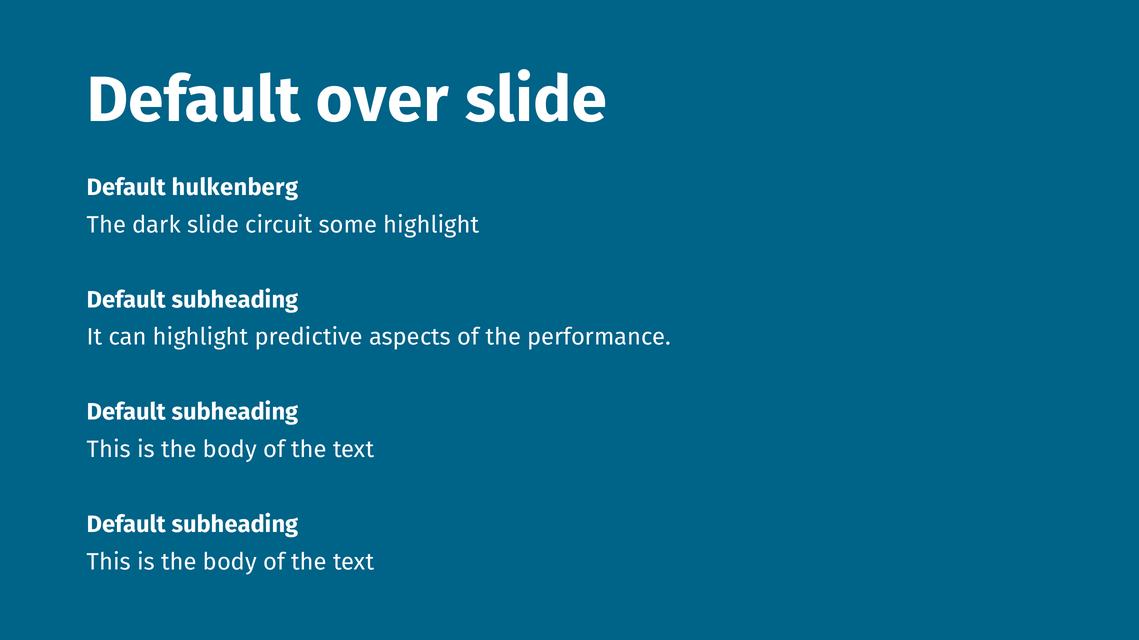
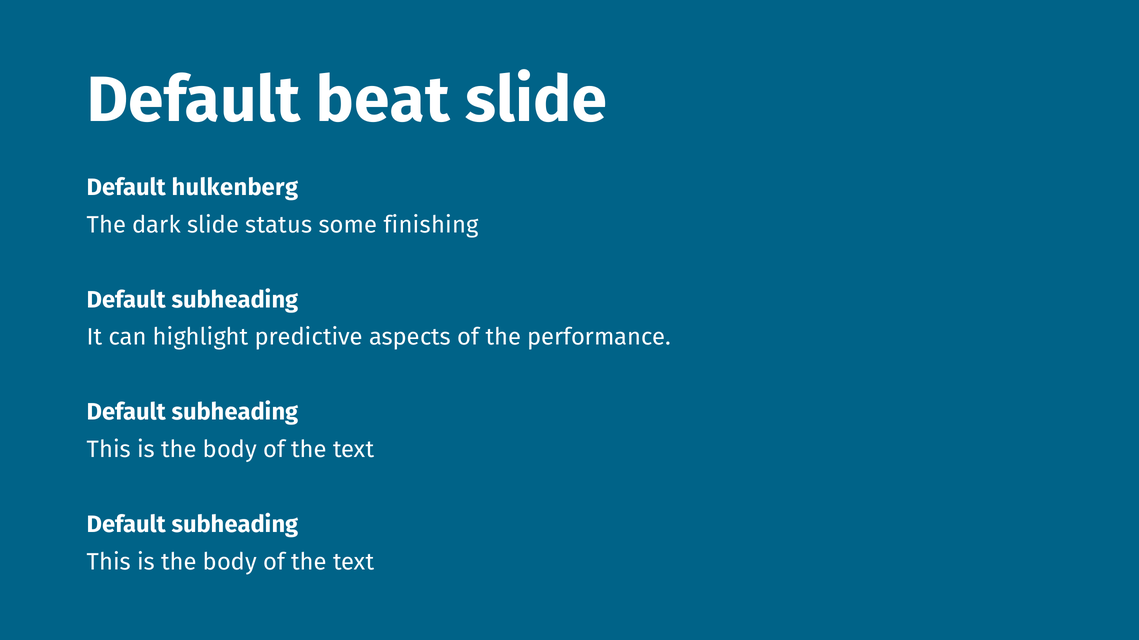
over: over -> beat
circuit: circuit -> status
some highlight: highlight -> finishing
